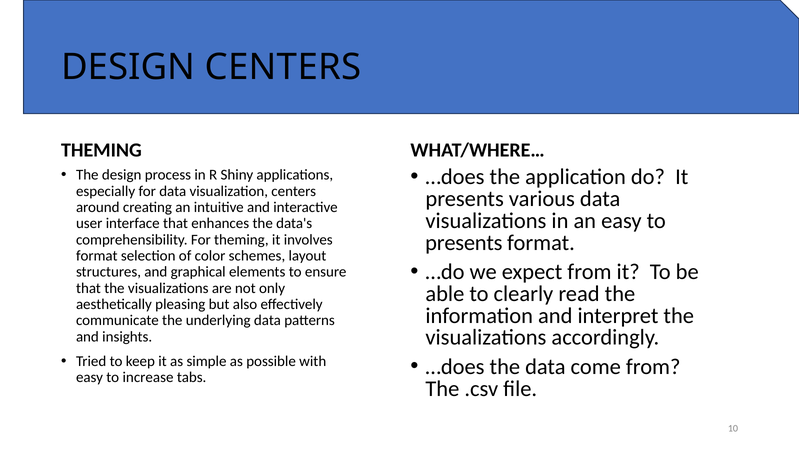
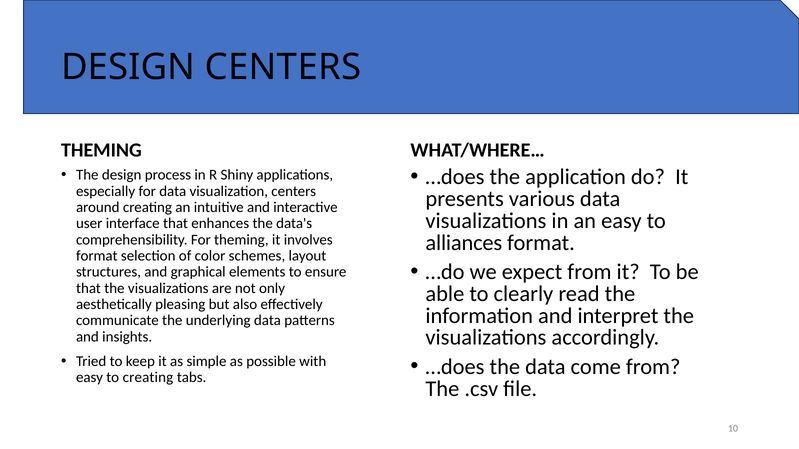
presents at (464, 243): presents -> alliances
to increase: increase -> creating
